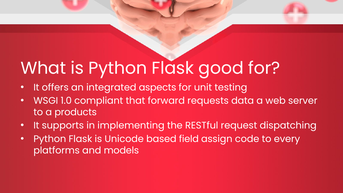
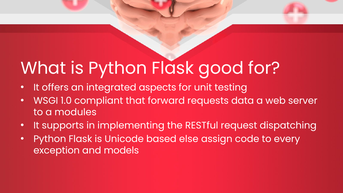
products: products -> modules
field: field -> else
platforms: platforms -> exception
